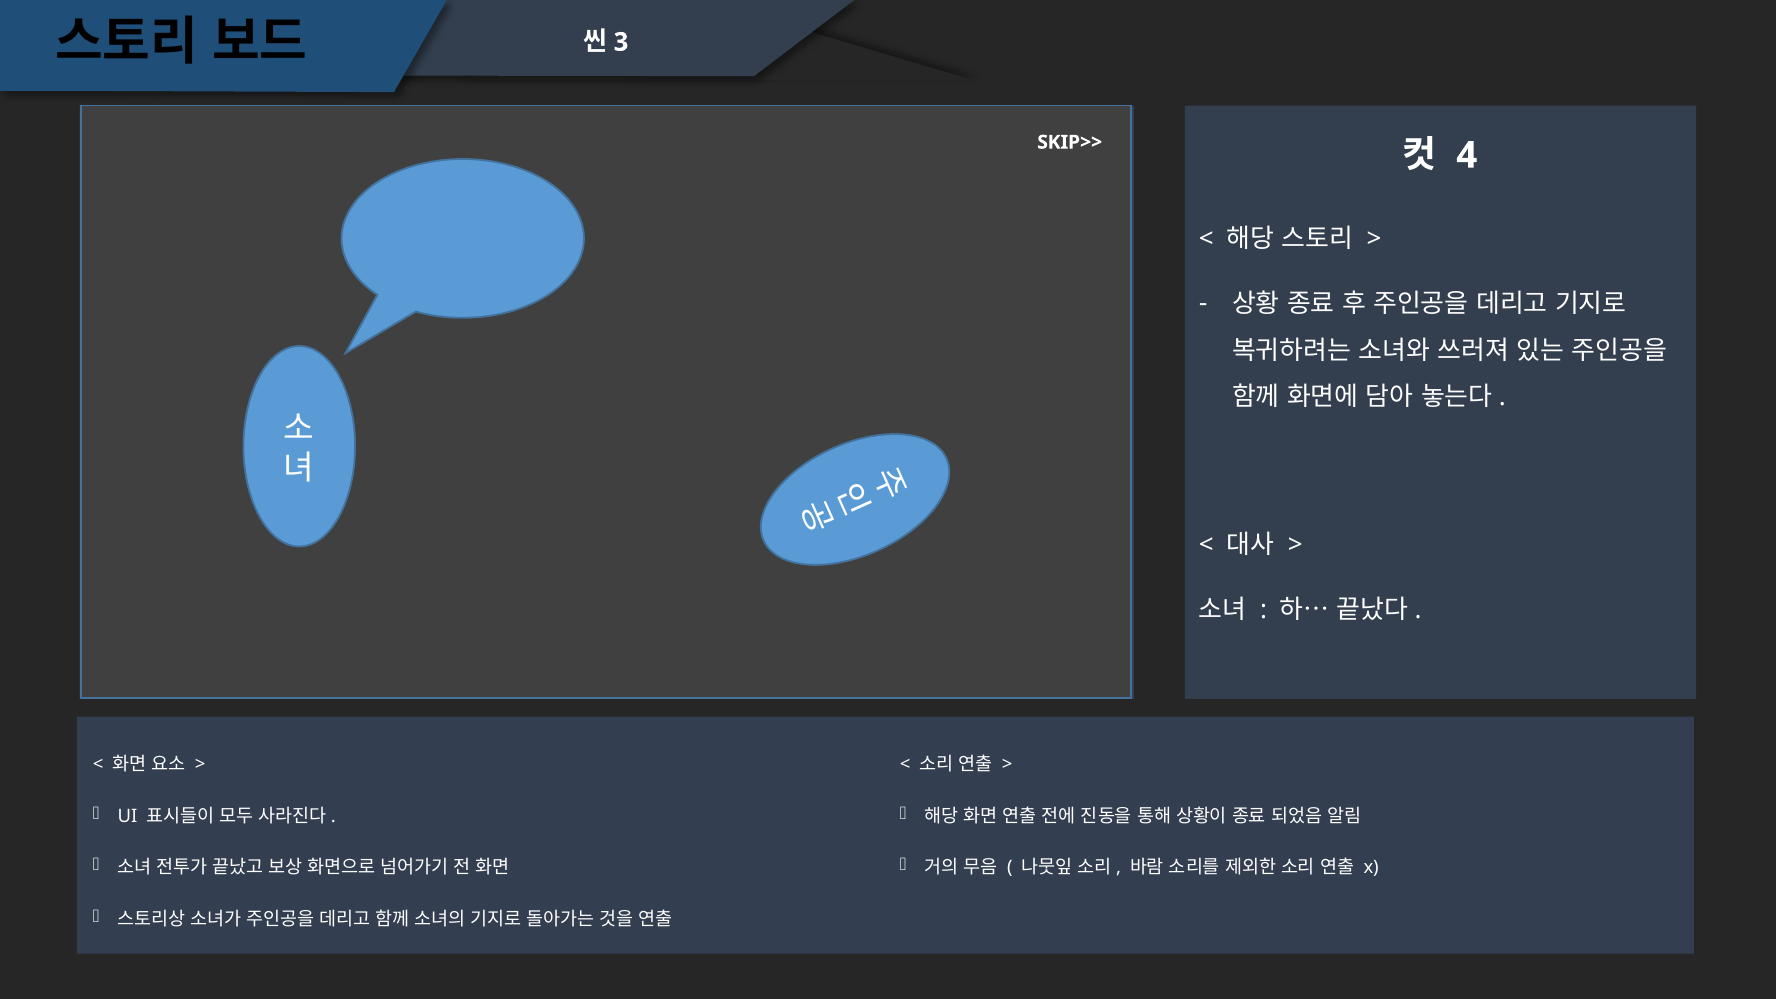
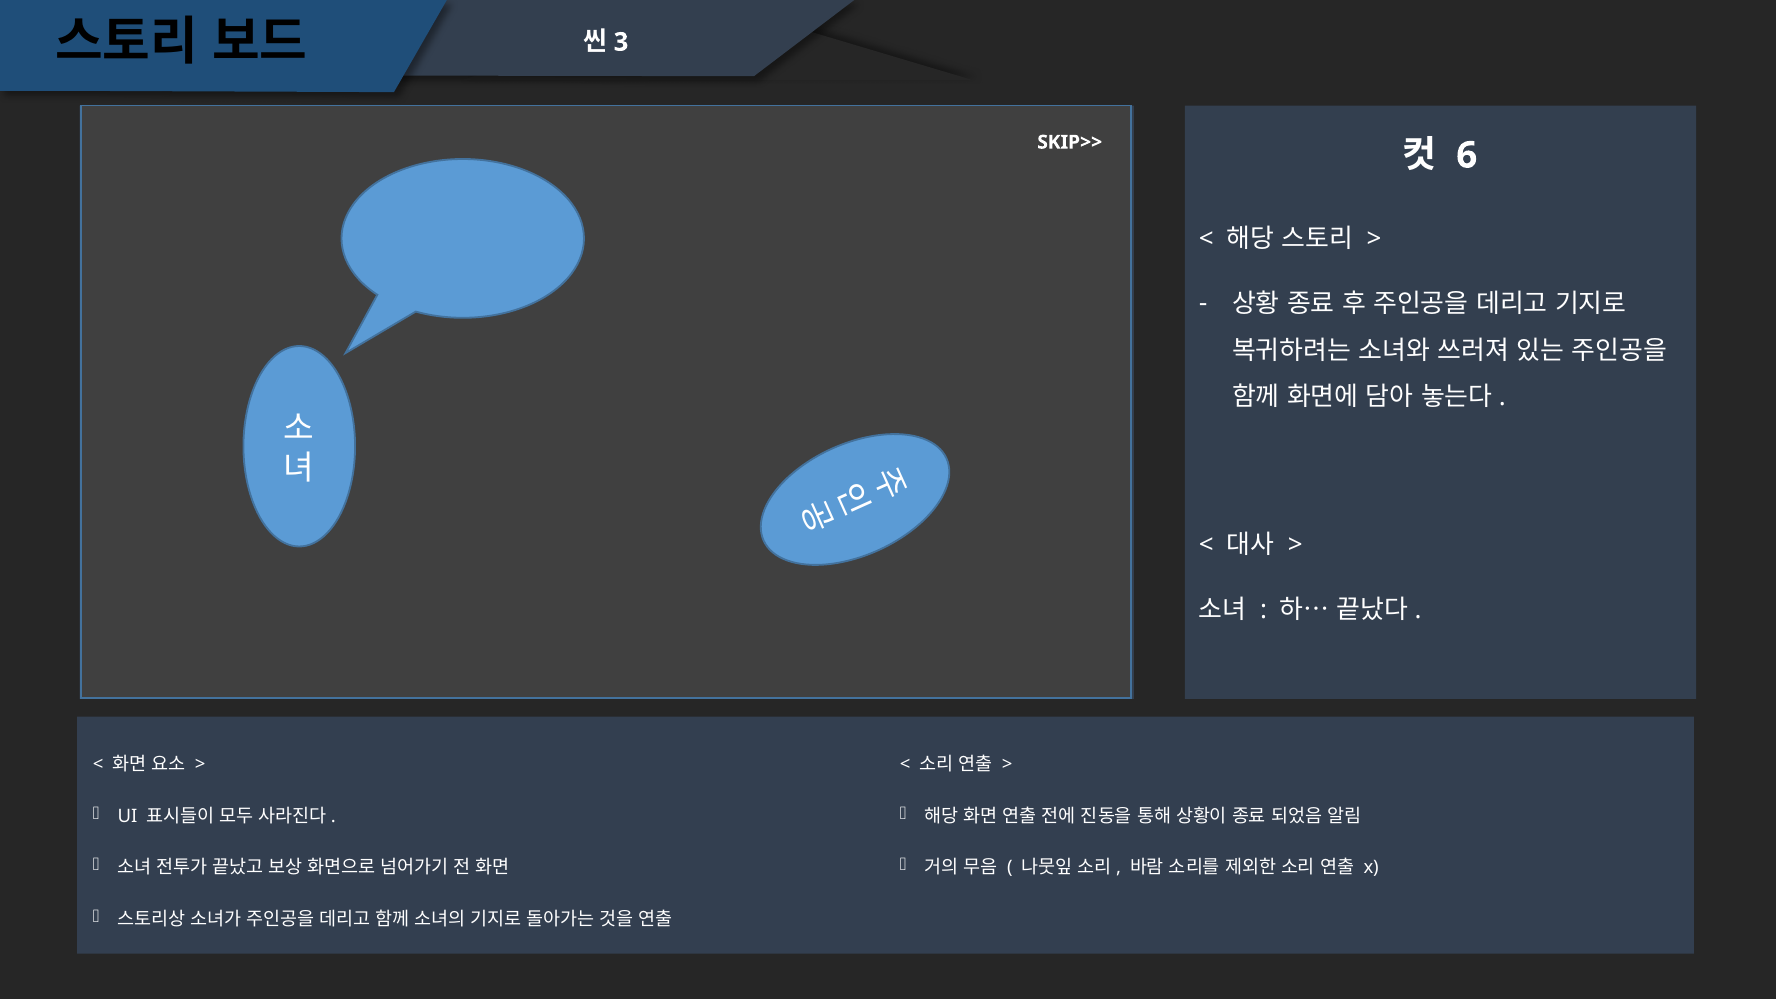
4: 4 -> 6
